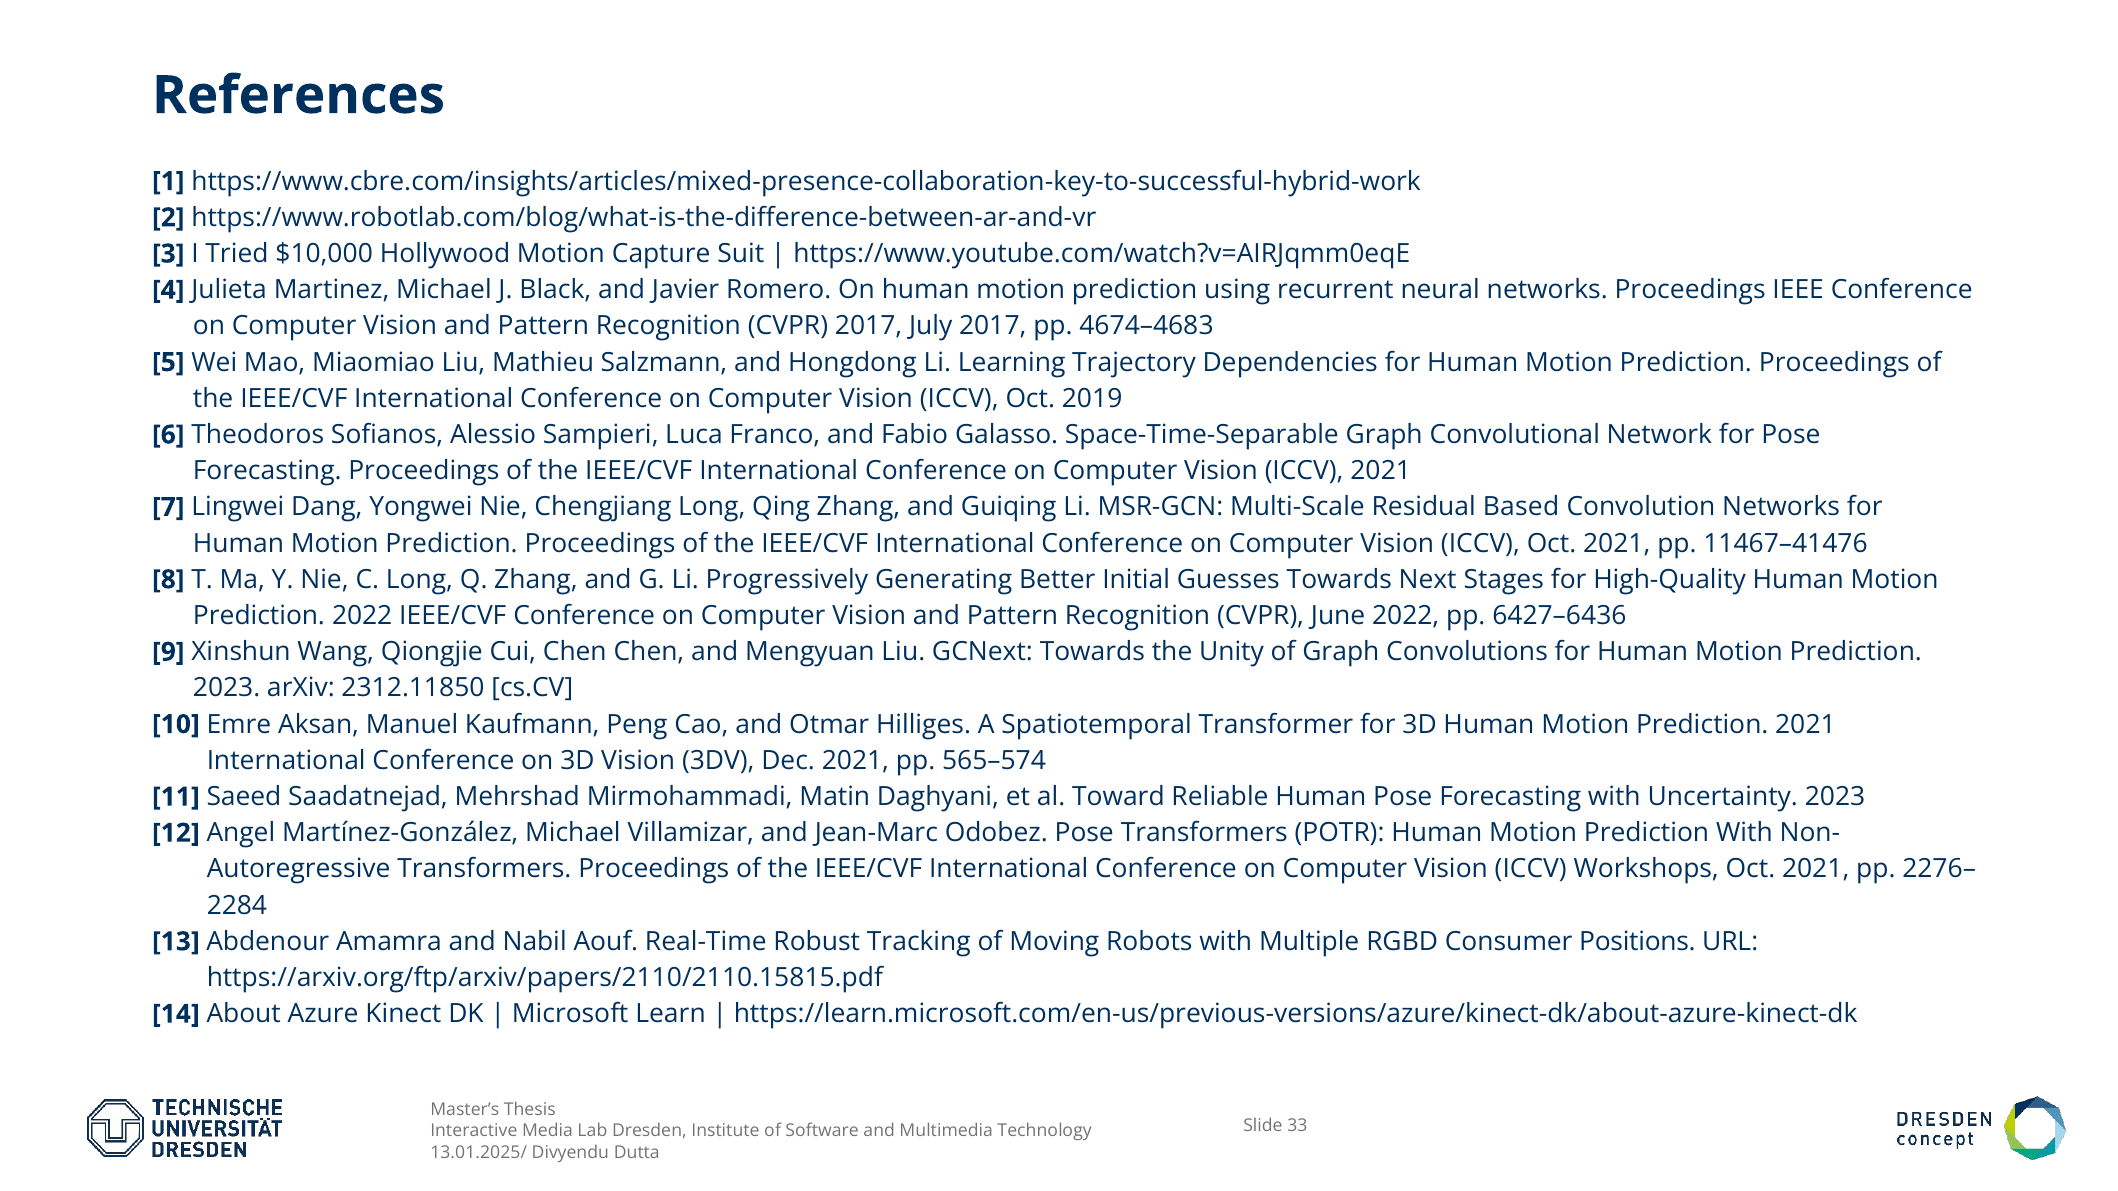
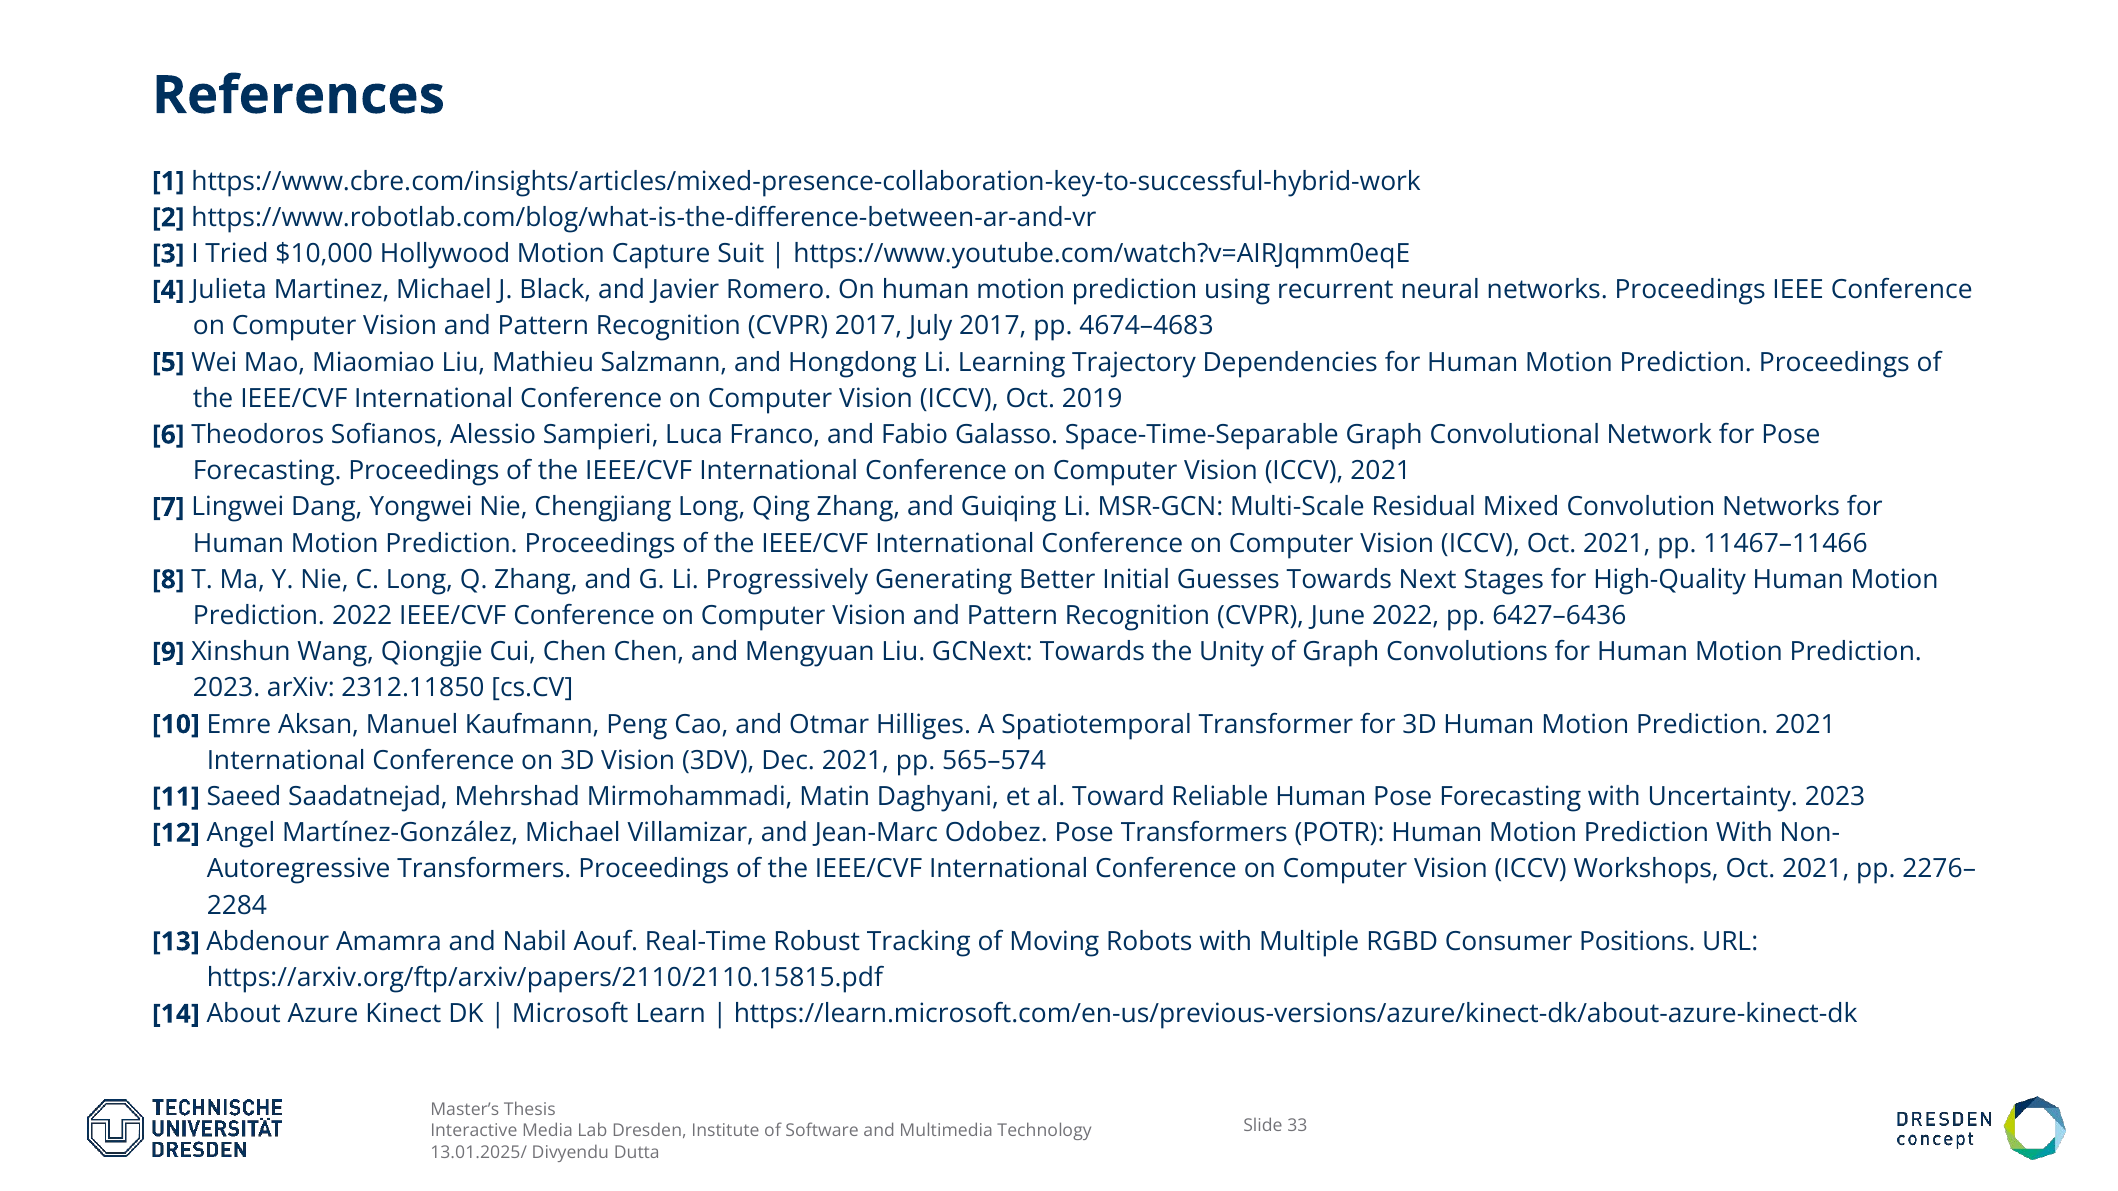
Based: Based -> Mixed
11467–41476: 11467–41476 -> 11467–11466
